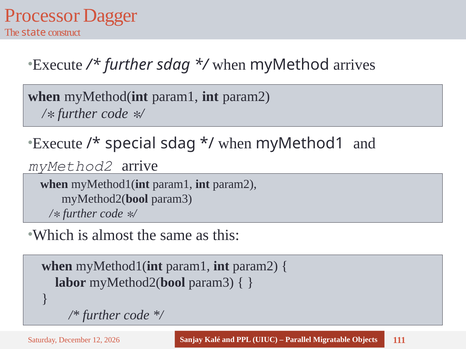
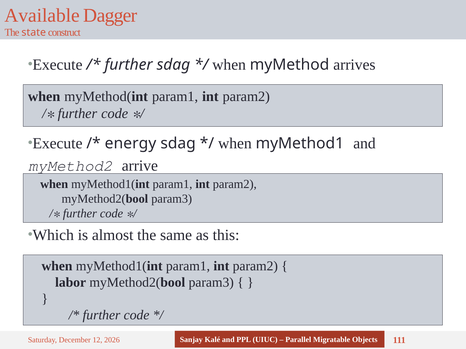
Processor: Processor -> Available
special: special -> energy
